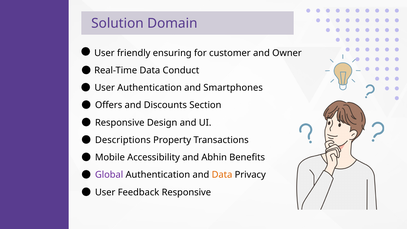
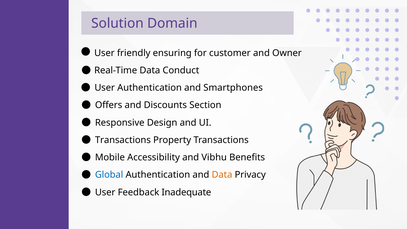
Descriptions at (123, 140): Descriptions -> Transactions
Abhin: Abhin -> Vibhu
Global colour: purple -> blue
Feedback Responsive: Responsive -> Inadequate
